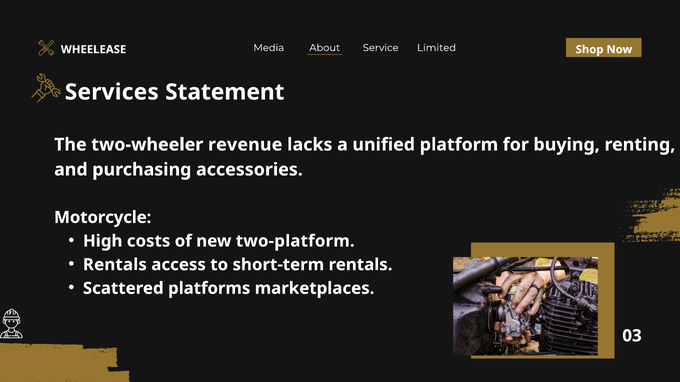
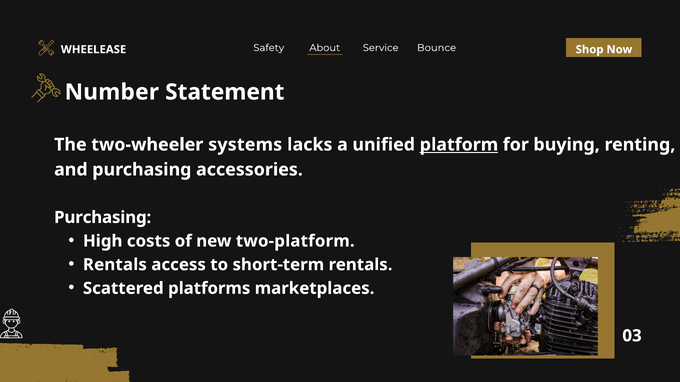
WHEELEASE Media: Media -> Safety
Limited: Limited -> Bounce
Services: Services -> Number
two-wheeler revenue: revenue -> systems
platform underline: none -> present
Motorcycle at (103, 218): Motorcycle -> Purchasing
